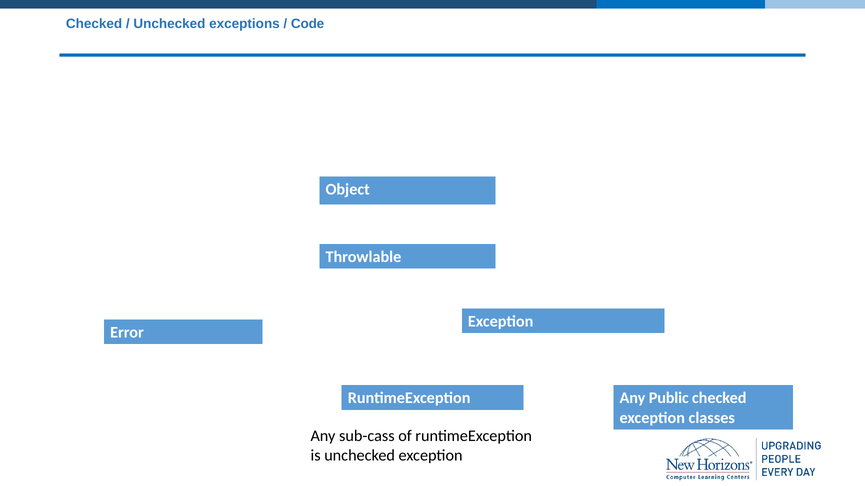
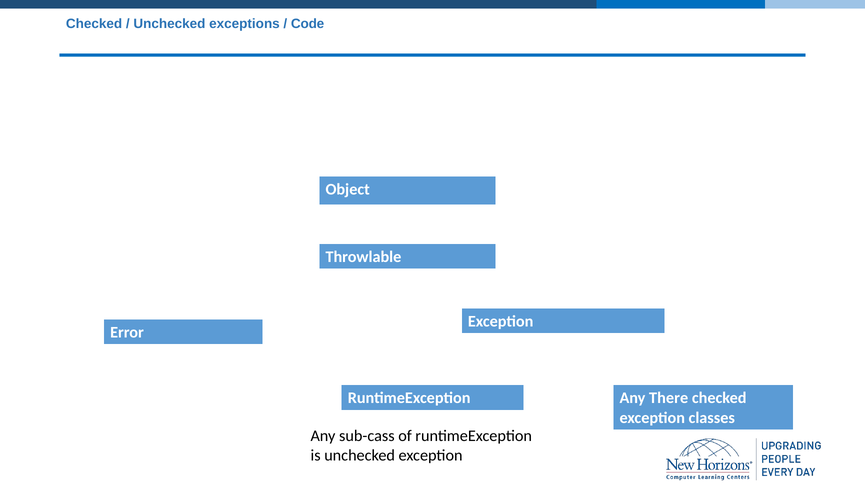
Public: Public -> There
